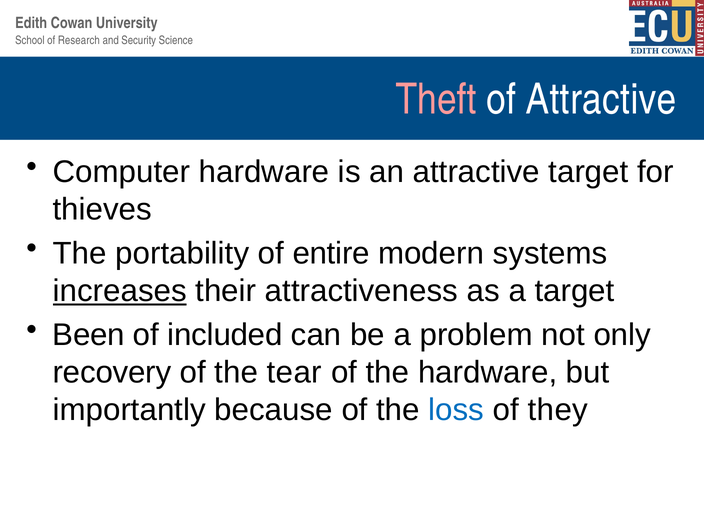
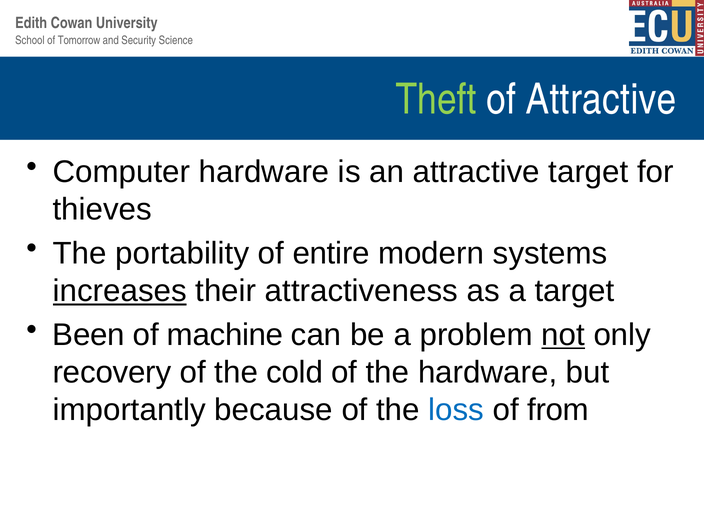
Research: Research -> Tomorrow
Theft colour: pink -> light green
included: included -> machine
not underline: none -> present
tear: tear -> cold
they: they -> from
